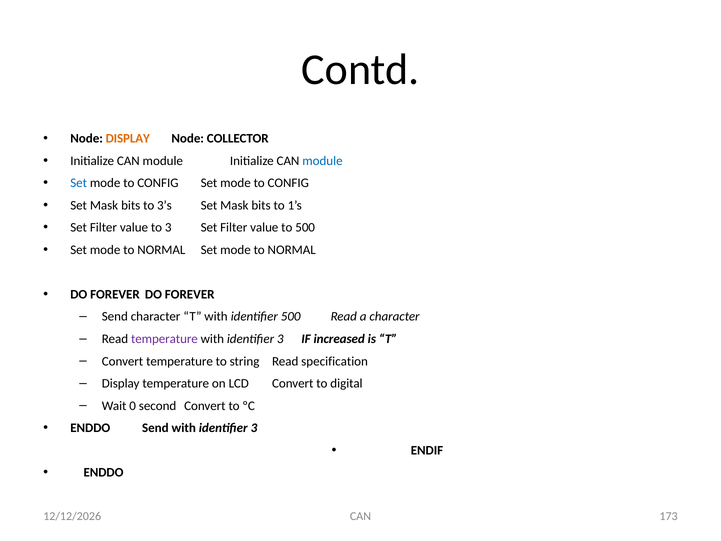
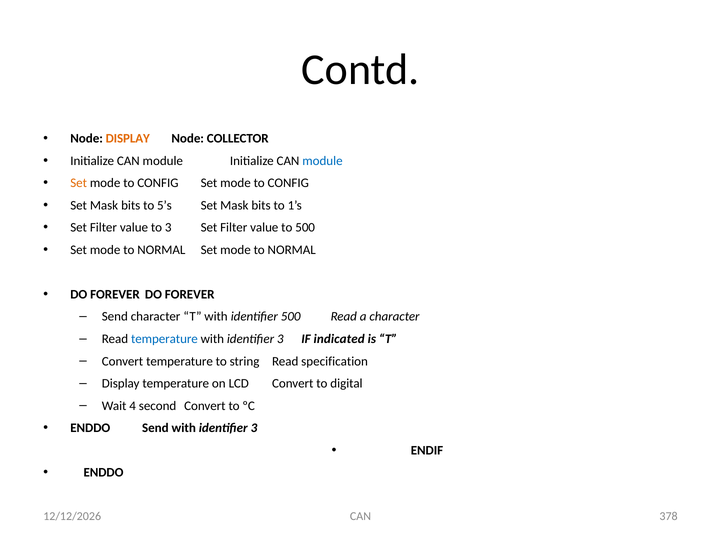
Set at (79, 183) colour: blue -> orange
3’s: 3’s -> 5’s
temperature at (164, 339) colour: purple -> blue
increased: increased -> indicated
0: 0 -> 4
173: 173 -> 378
